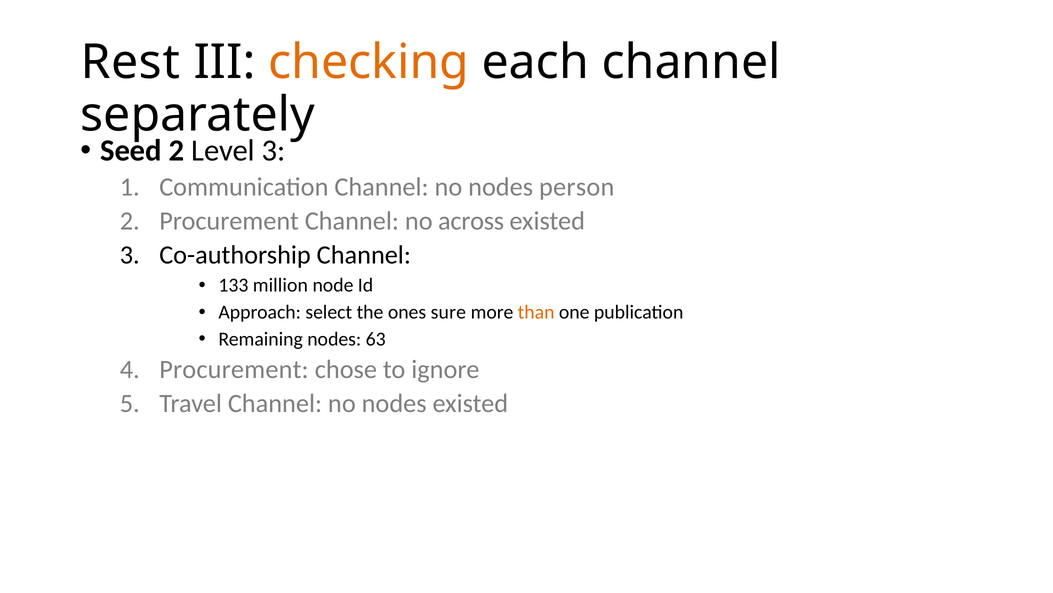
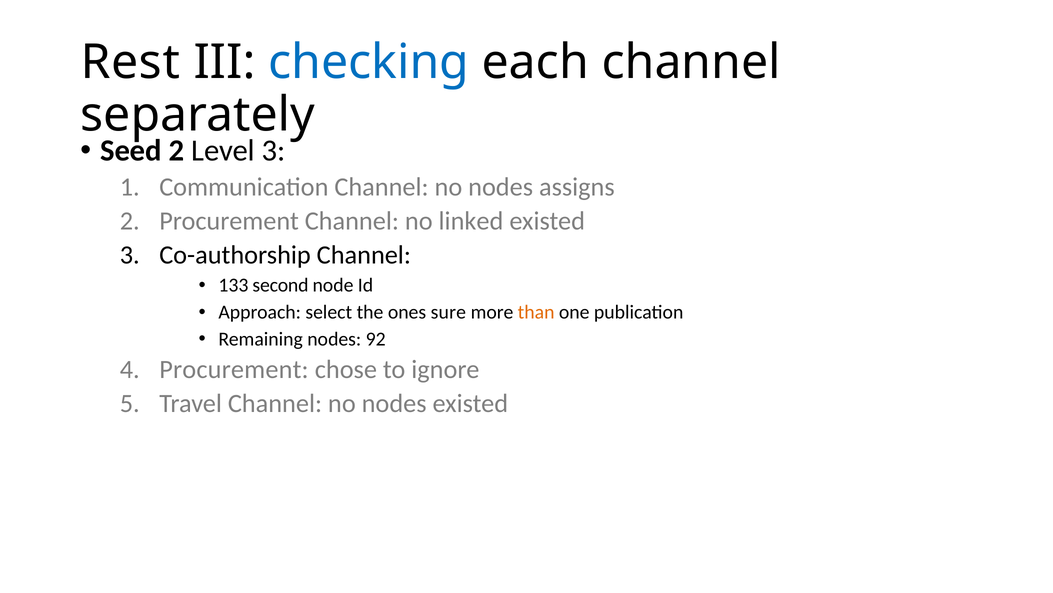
checking colour: orange -> blue
person: person -> assigns
across: across -> linked
million: million -> second
63: 63 -> 92
